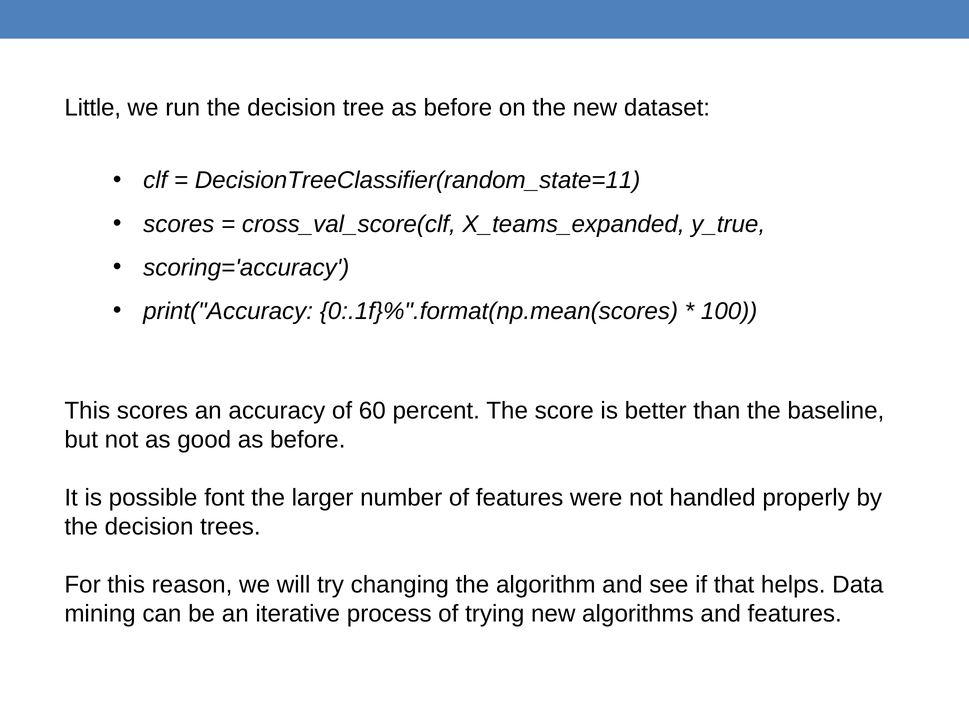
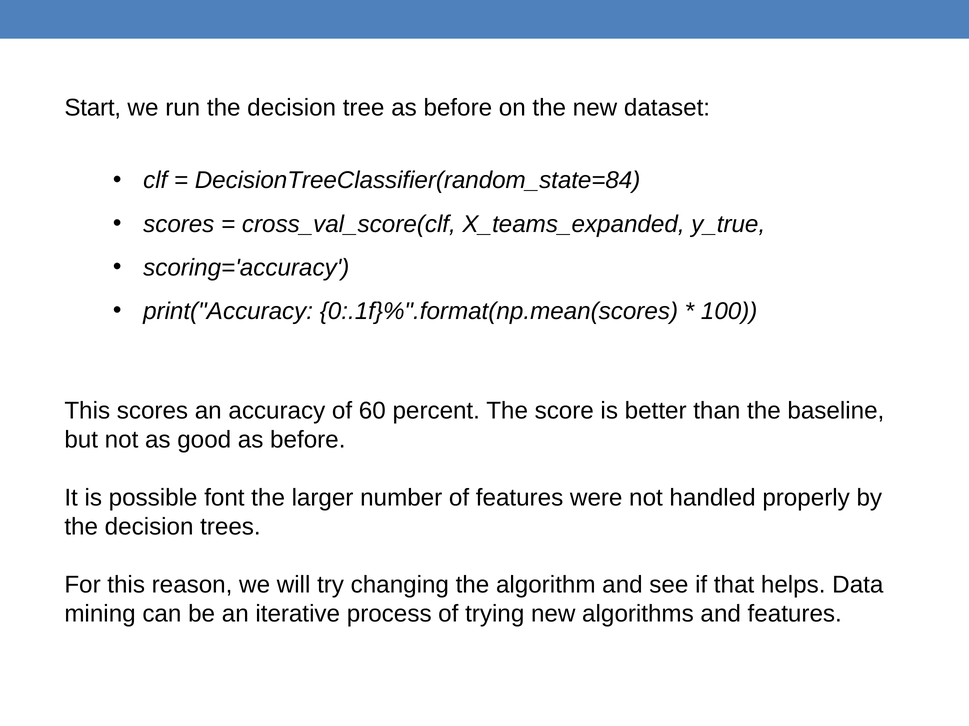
Little: Little -> Start
DecisionTreeClassifier(random_state=11: DecisionTreeClassifier(random_state=11 -> DecisionTreeClassifier(random_state=84
